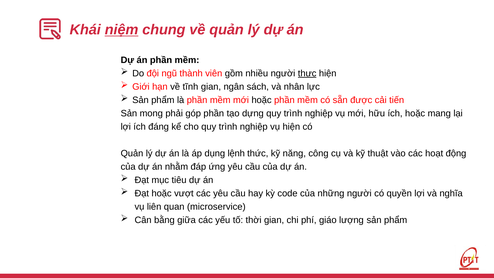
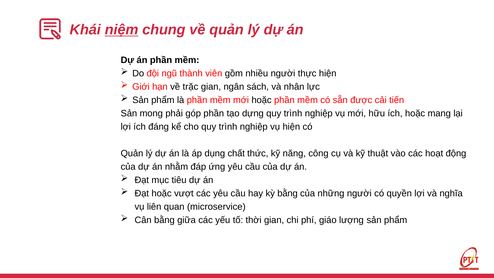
thực underline: present -> none
tĩnh: tĩnh -> trặc
lệnh: lệnh -> chất
kỳ code: code -> bằng
